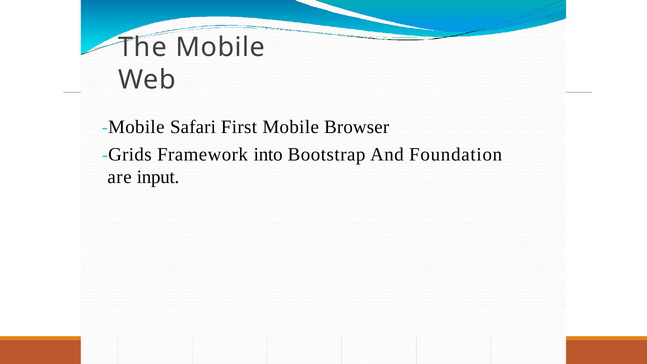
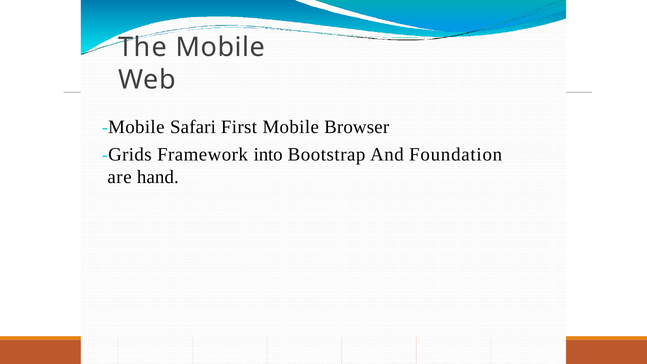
input: input -> hand
